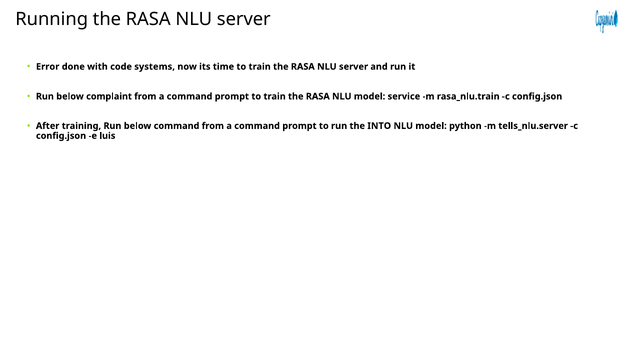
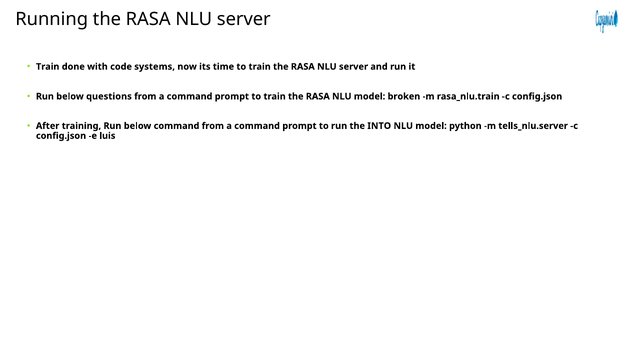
Error at (48, 67): Error -> Train
complaint: complaint -> questions
service: service -> broken
